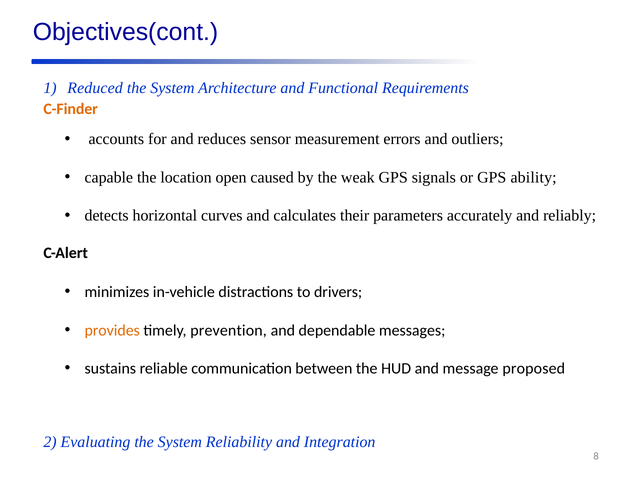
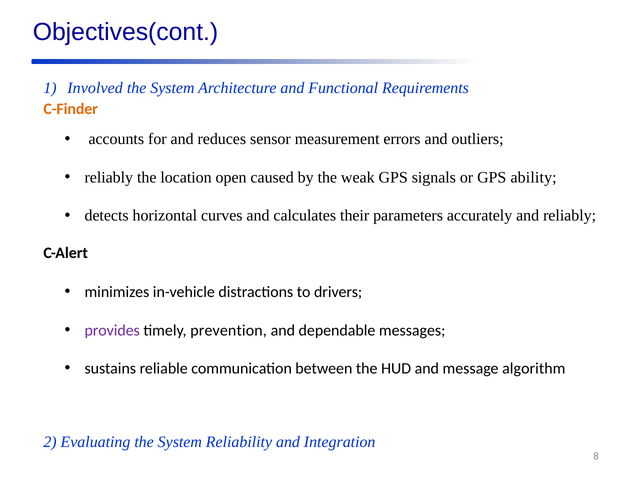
Reduced: Reduced -> Involved
capable at (109, 177): capable -> reliably
provides colour: orange -> purple
proposed: proposed -> algorithm
